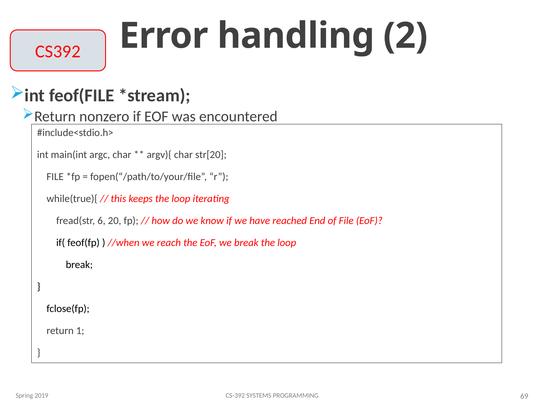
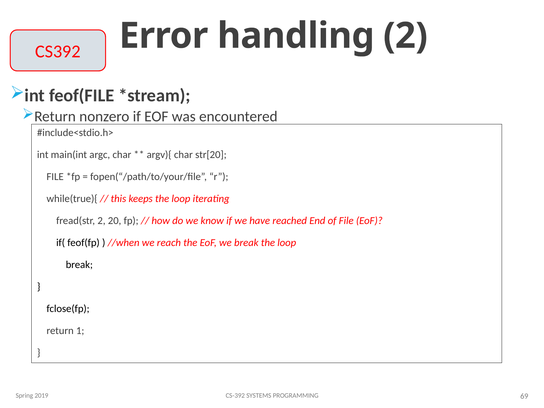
fread(str 6: 6 -> 2
